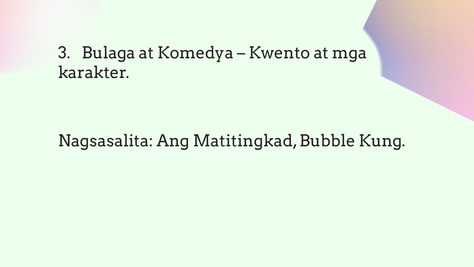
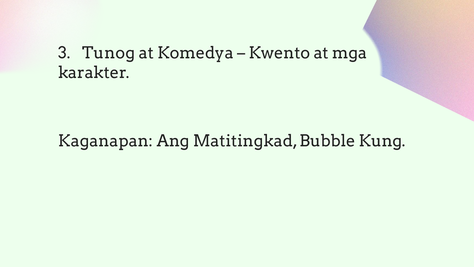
Bulaga: Bulaga -> Tunog
Nagsasalita: Nagsasalita -> Kaganapan
